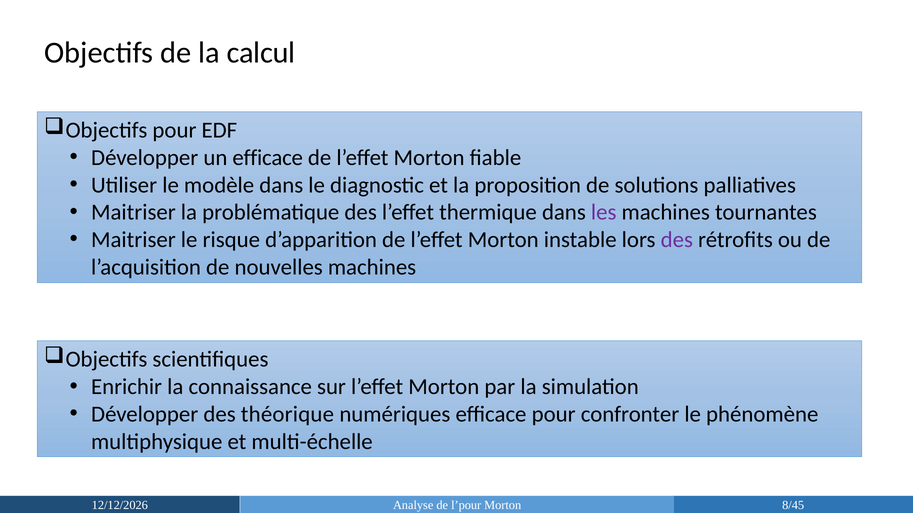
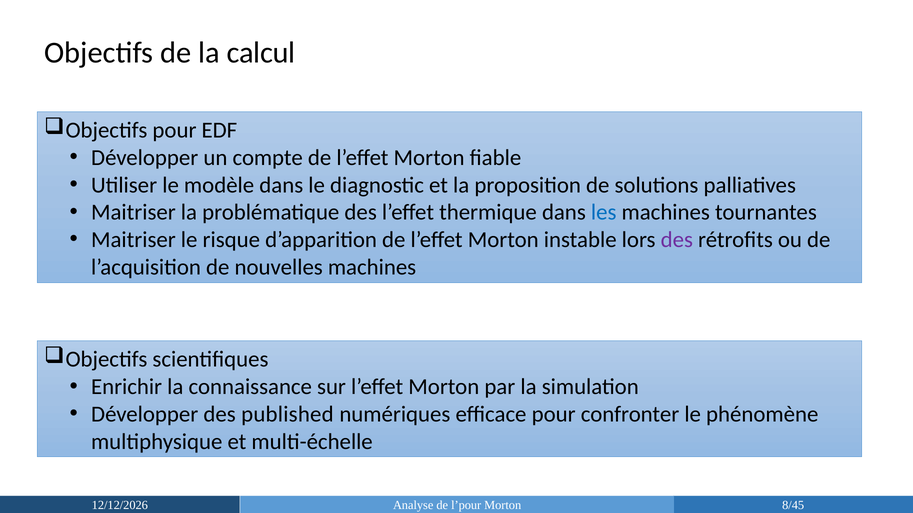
un efficace: efficace -> compte
les colour: purple -> blue
théorique: théorique -> published
